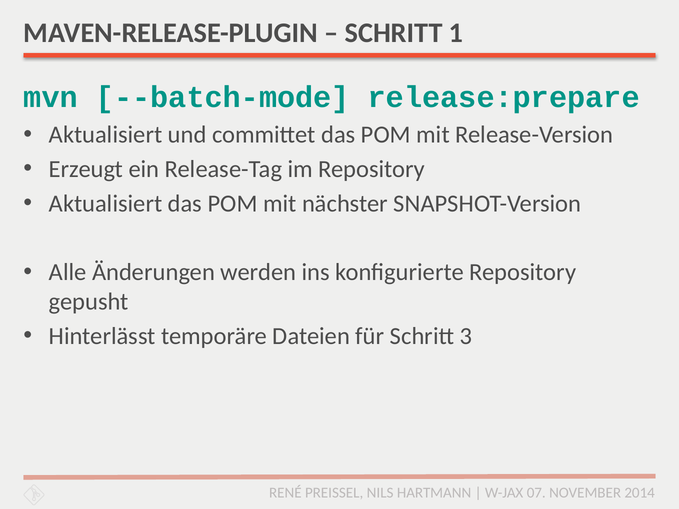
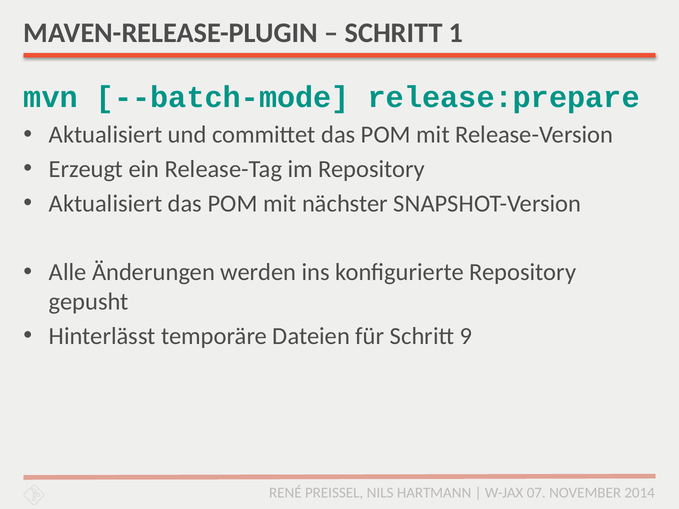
3: 3 -> 9
